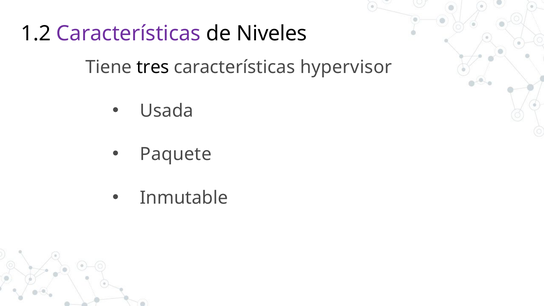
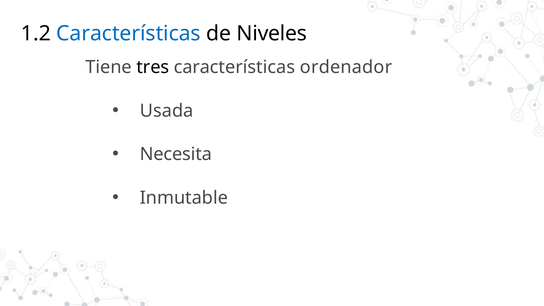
Características at (128, 33) colour: purple -> blue
hypervisor: hypervisor -> ordenador
Paquete: Paquete -> Necesita
